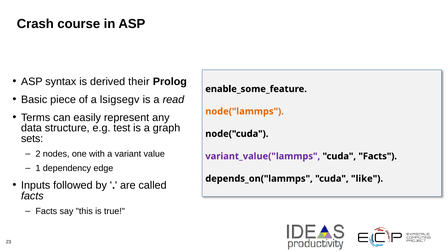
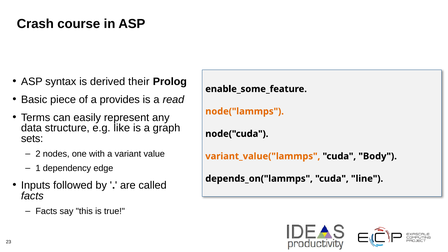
lsigsegv: lsigsegv -> provides
test: test -> like
variant_value("lammps colour: purple -> orange
cuda Facts: Facts -> Body
like: like -> line
